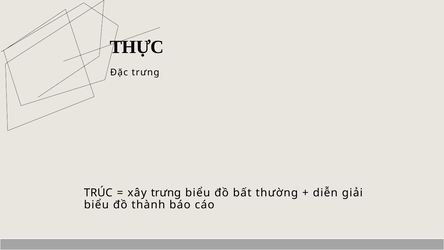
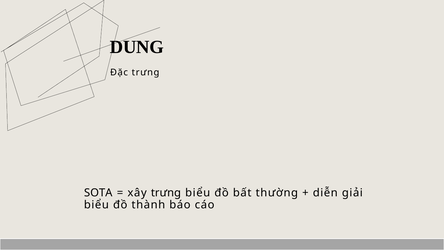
THỰC: THỰC -> DUNG
TRÚC: TRÚC -> SOTA
